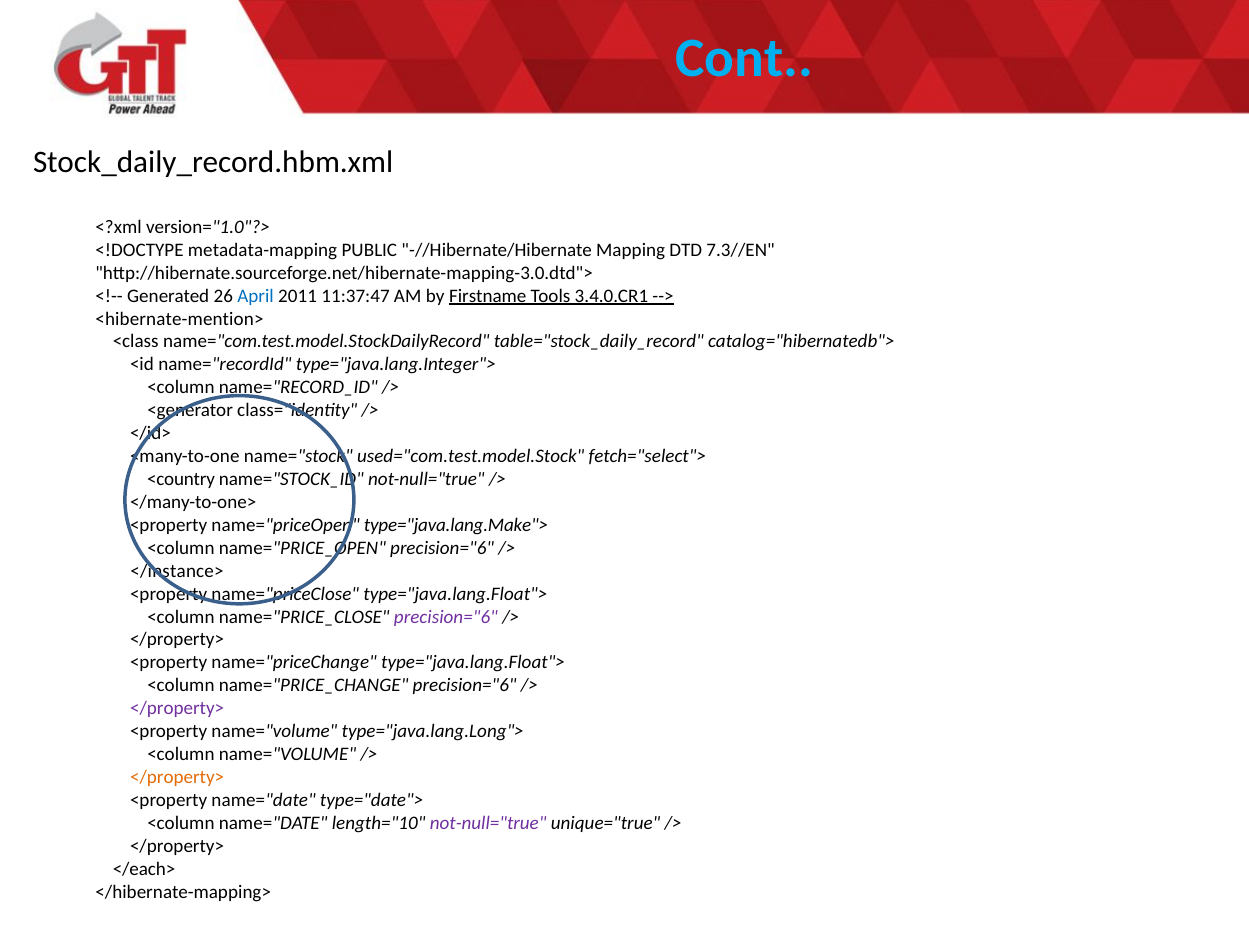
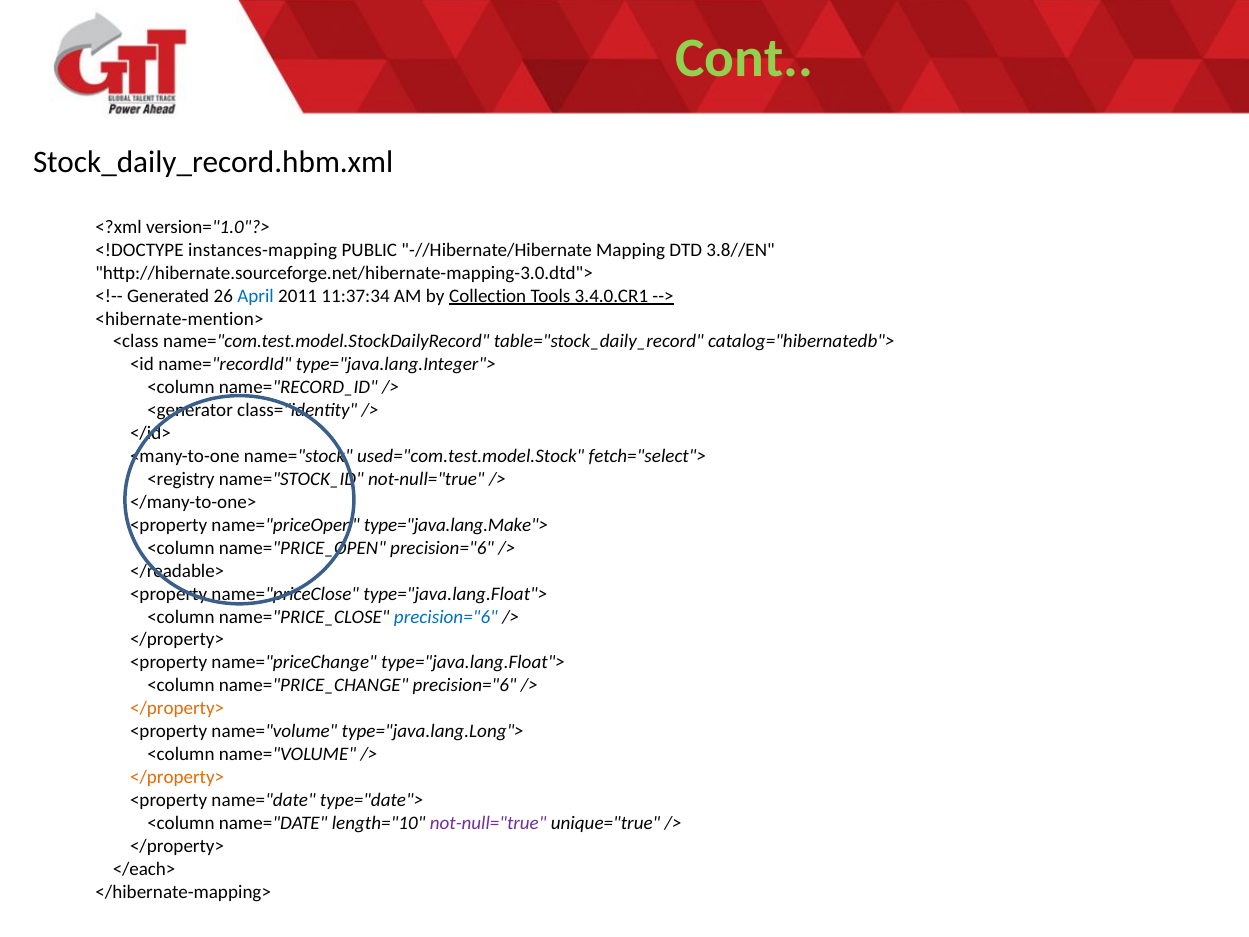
Cont colour: light blue -> light green
metadata-mapping: metadata-mapping -> instances-mapping
7.3//EN: 7.3//EN -> 3.8//EN
11:37:47: 11:37:47 -> 11:37:34
Firstname: Firstname -> Collection
<country: <country -> <registry
</instance>: </instance> -> </readable>
precision="6 at (446, 617) colour: purple -> blue
</property> at (177, 708) colour: purple -> orange
